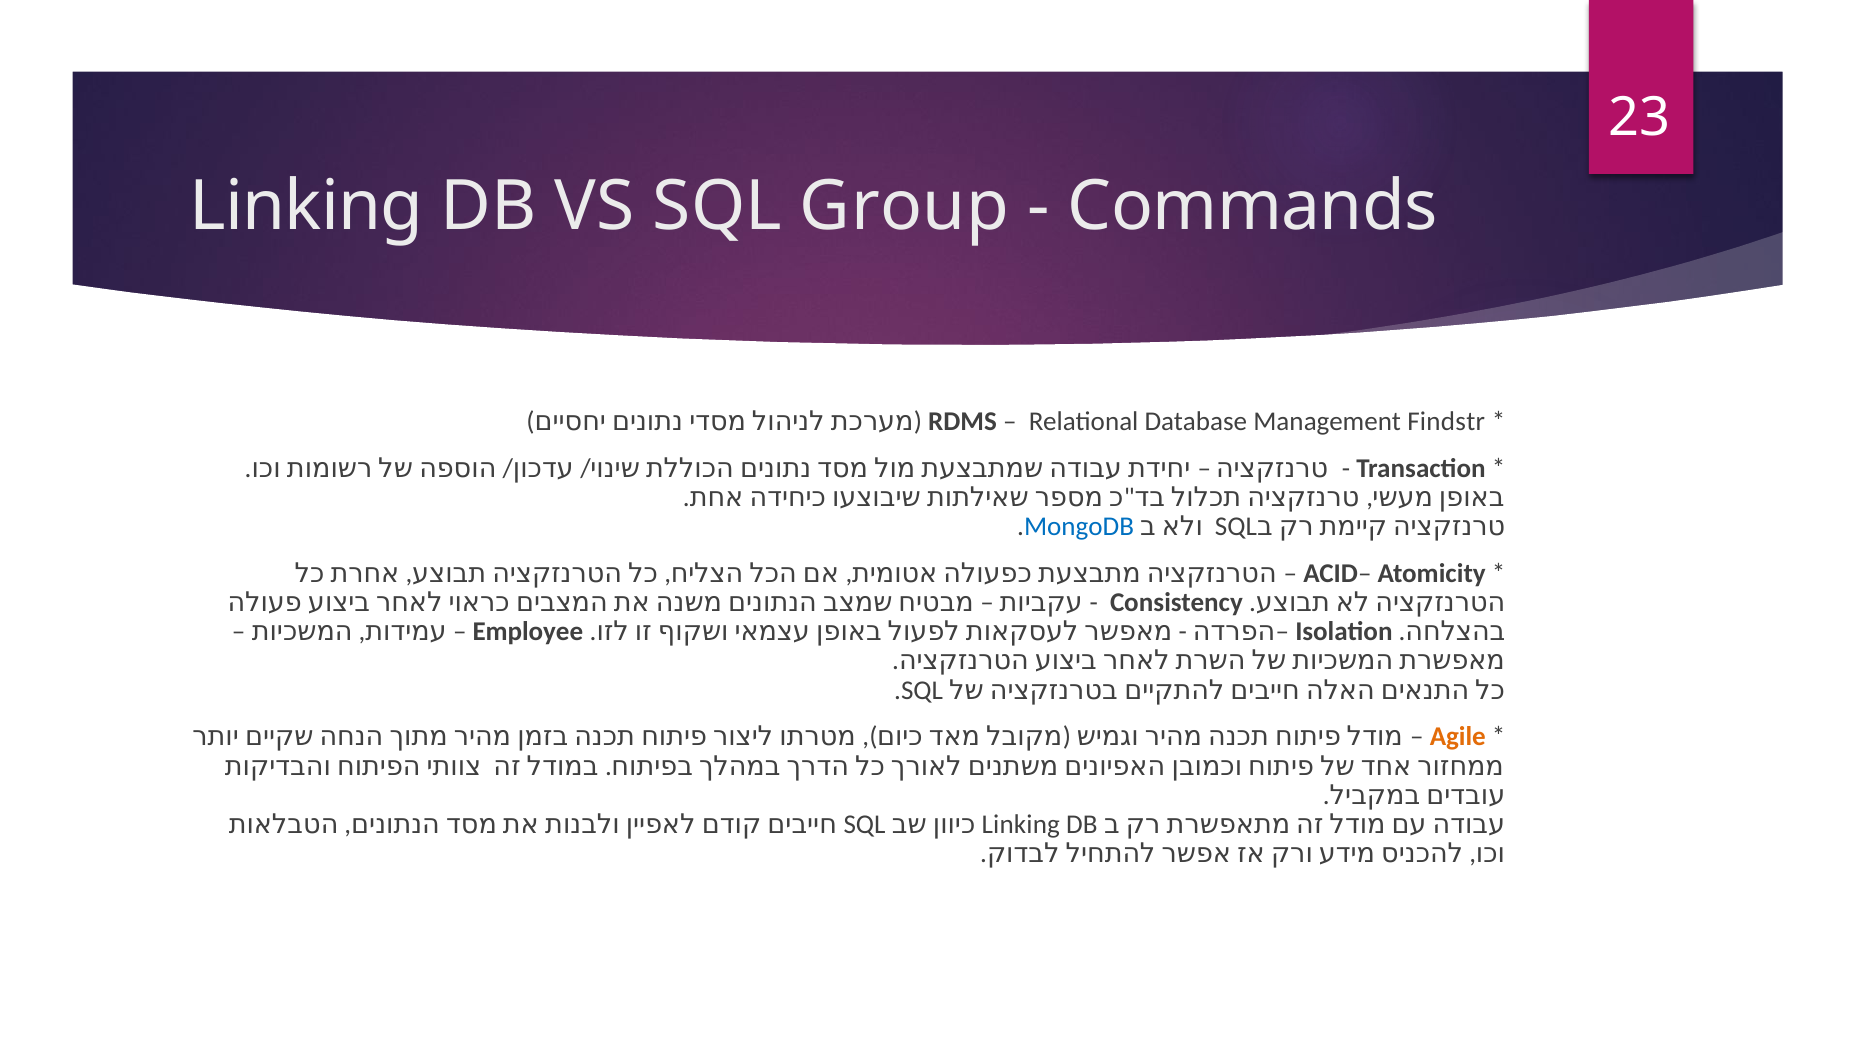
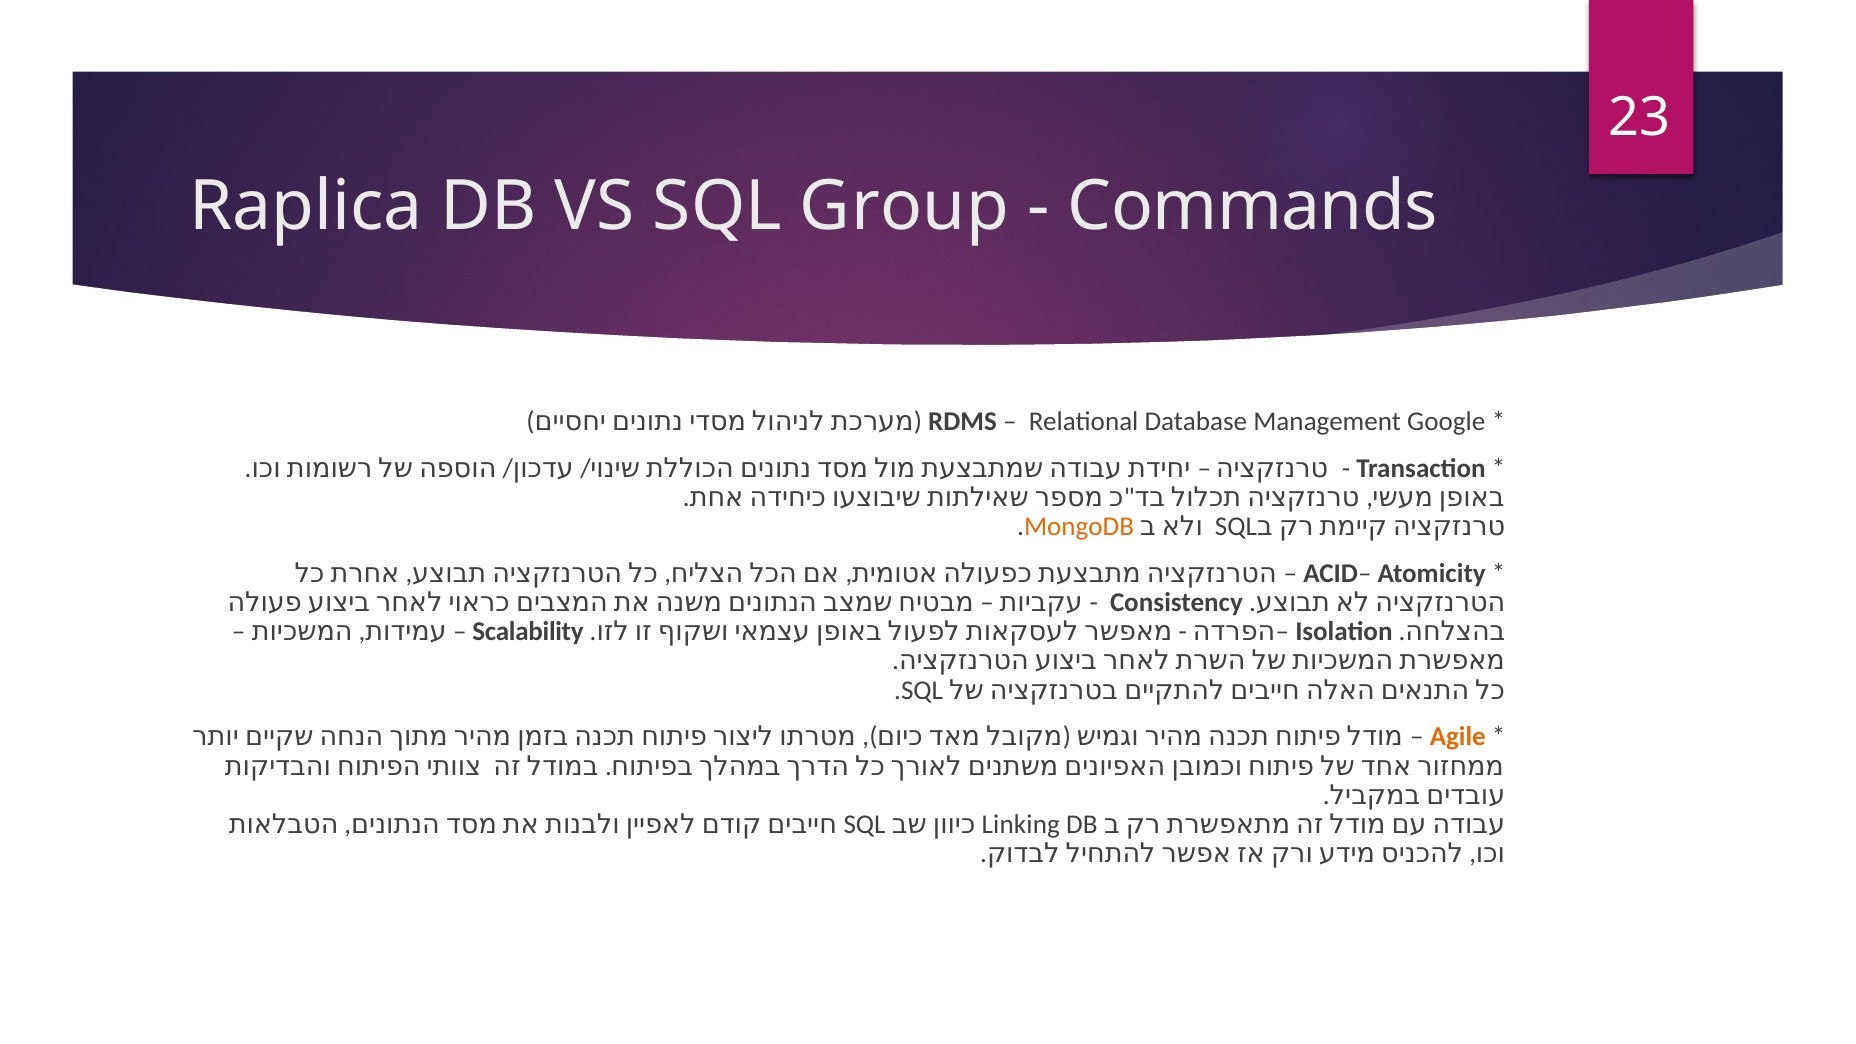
Linking at (307, 207): Linking -> Raplica
Findstr: Findstr -> Google
MongoDB colour: blue -> orange
Employee: Employee -> Scalability
